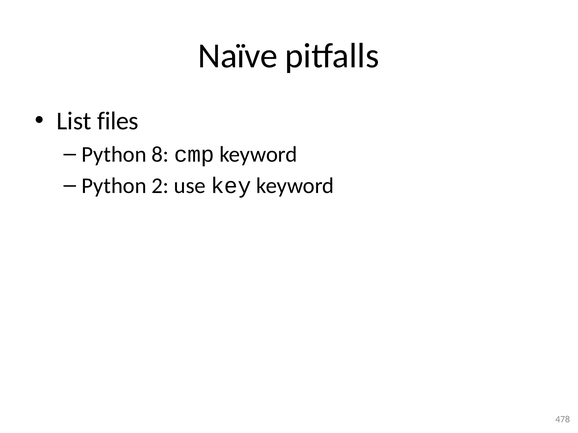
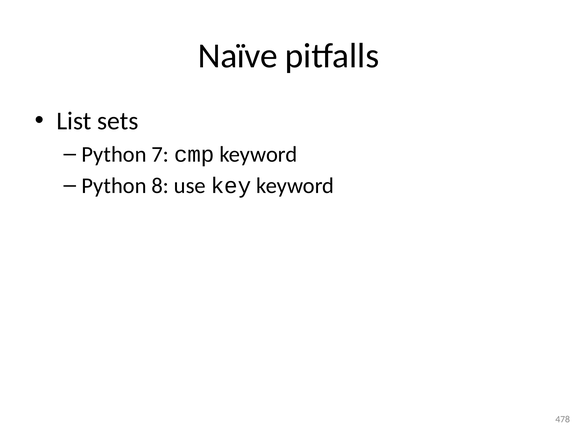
files: files -> sets
8: 8 -> 7
2: 2 -> 8
